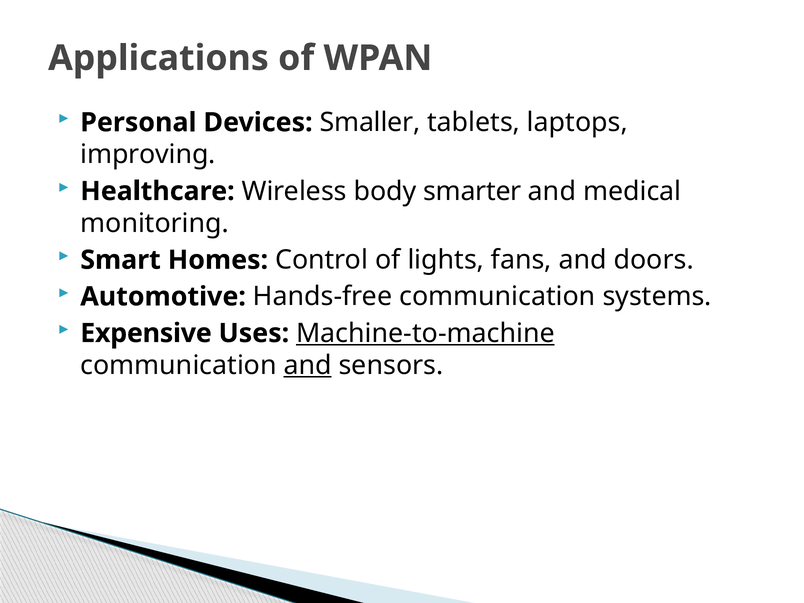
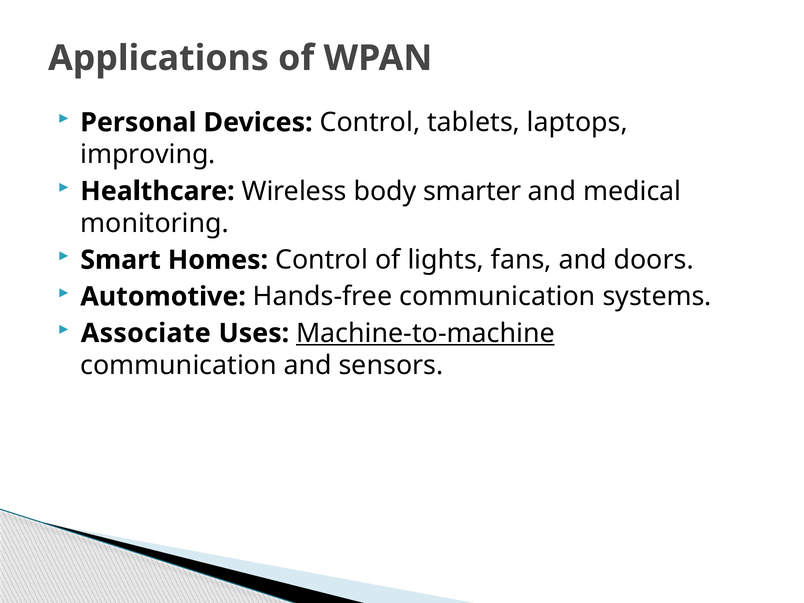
Devices Smaller: Smaller -> Control
Expensive: Expensive -> Associate
and at (308, 365) underline: present -> none
